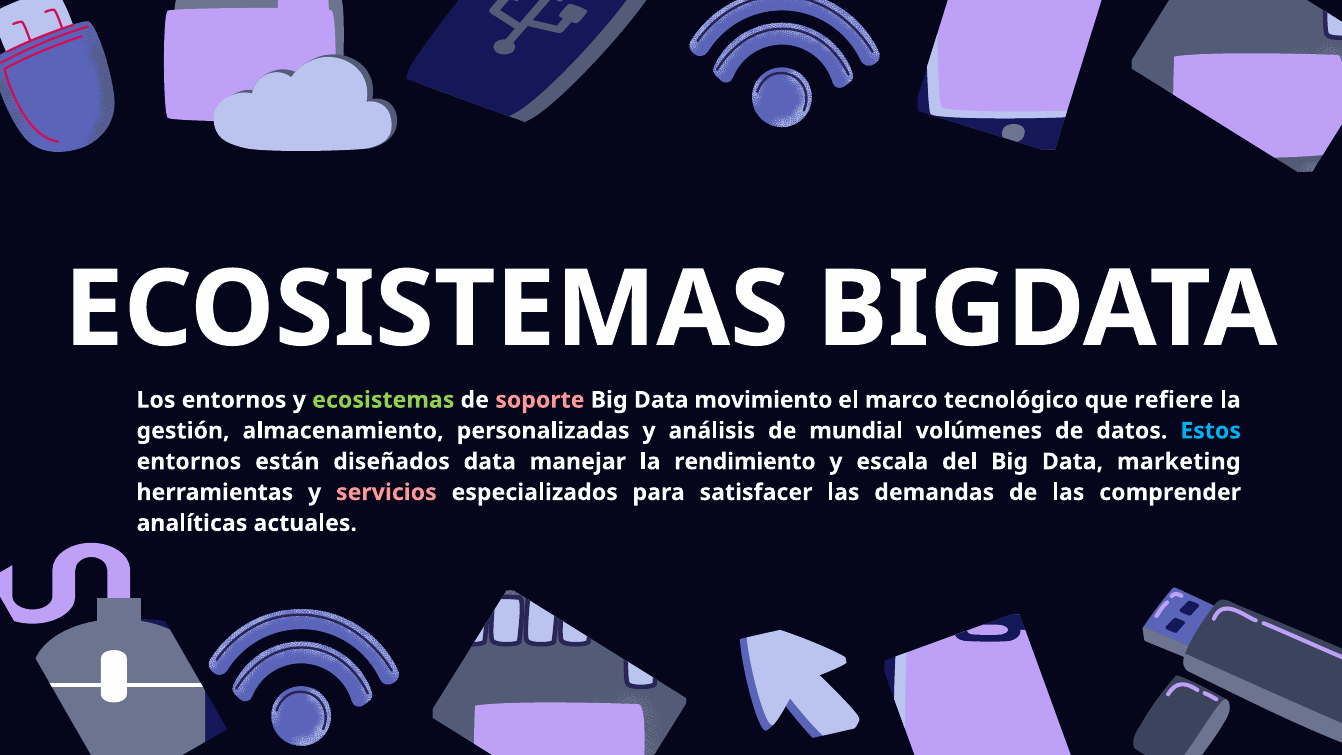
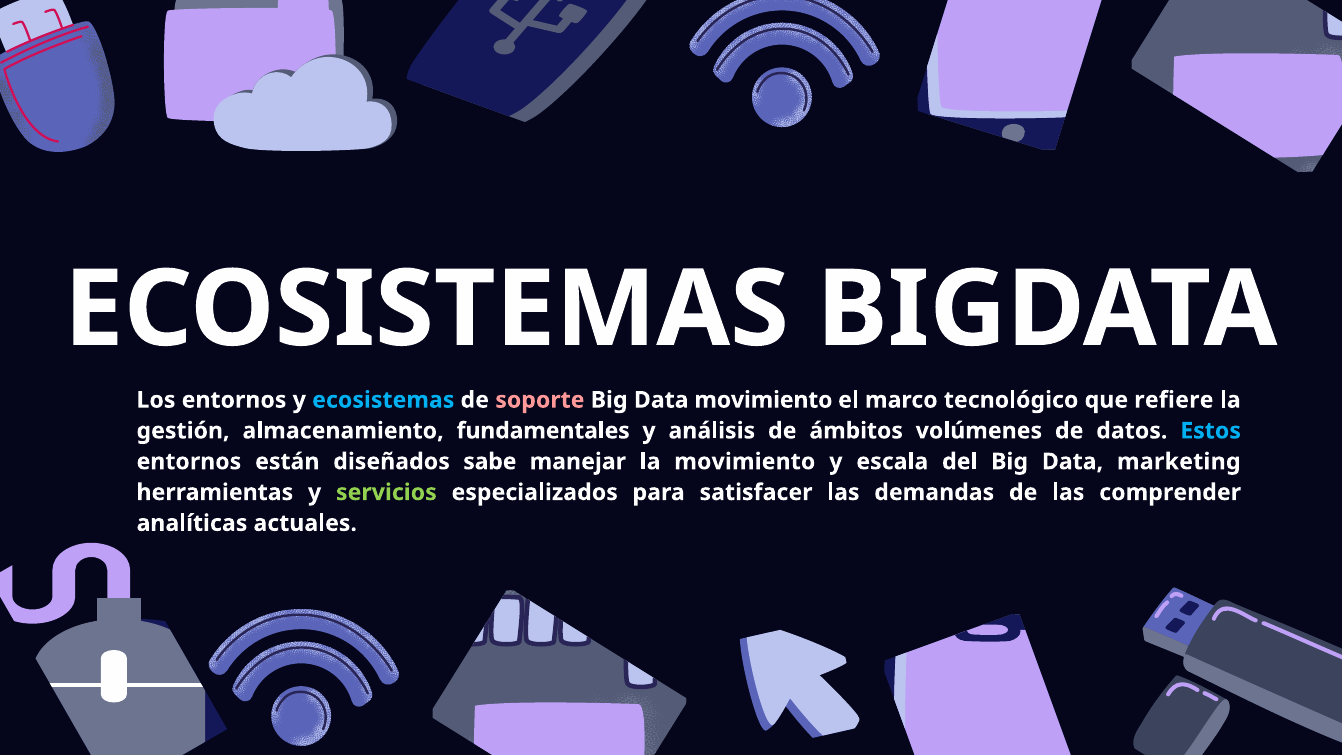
ecosistemas at (383, 400) colour: light green -> light blue
personalizadas: personalizadas -> fundamentales
mundial: mundial -> ámbitos
diseñados data: data -> sabe
la rendimiento: rendimiento -> movimiento
servicios colour: pink -> light green
